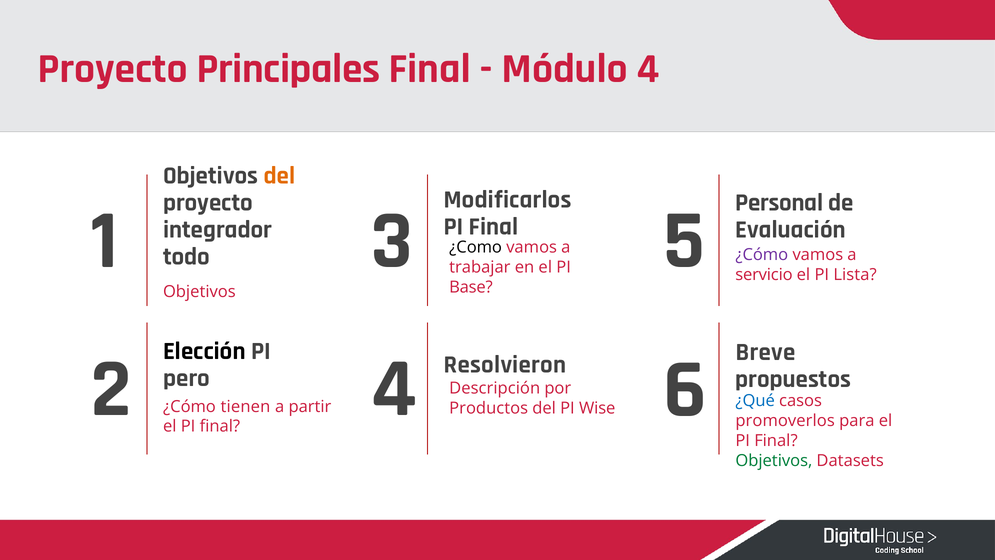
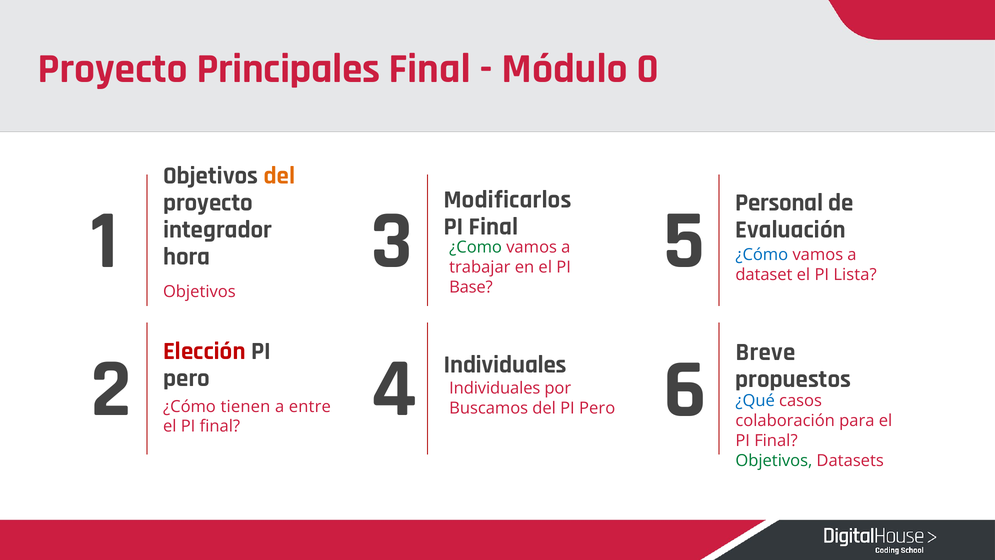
Módulo 4: 4 -> 0
¿Como colour: black -> green
todo: todo -> hora
¿Cómo at (762, 255) colour: purple -> blue
servicio: servicio -> dataset
Elección colour: black -> red
2 Resolvieron: Resolvieron -> Individuales
Descripción at (495, 388): Descripción -> Individuales
partir: partir -> entre
Productos: Productos -> Buscamos
del PI Wise: Wise -> Pero
promoverlos: promoverlos -> colaboración
